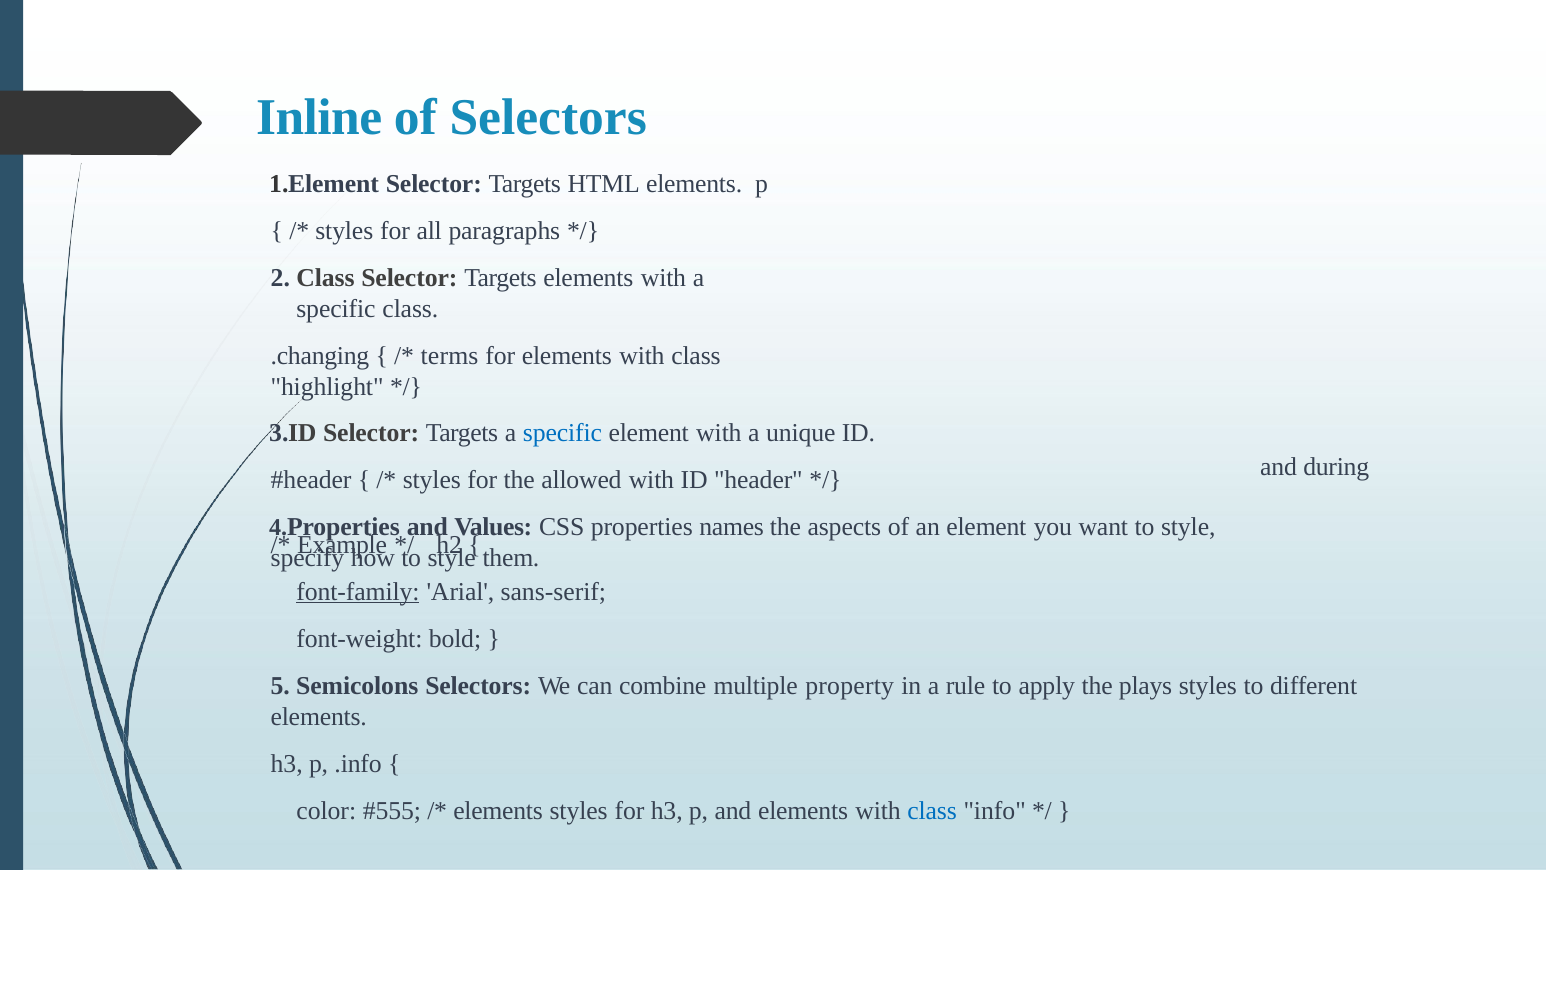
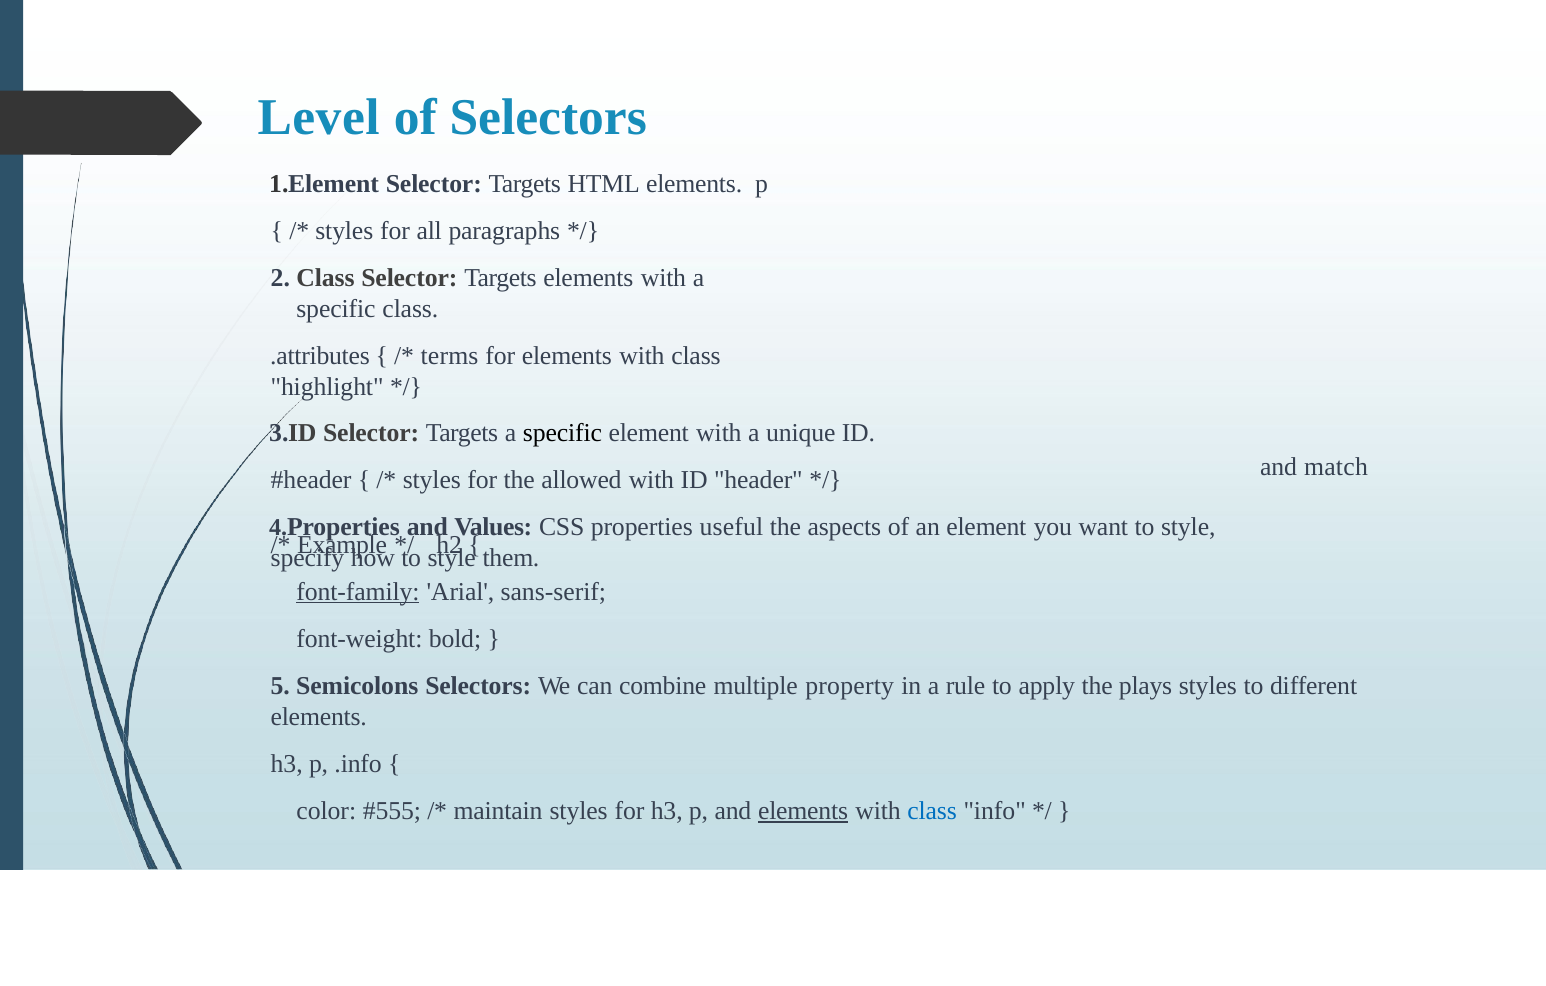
Inline: Inline -> Level
.changing: .changing -> .attributes
specific at (562, 433) colour: blue -> black
during: during -> match
names: names -> useful
elements at (498, 810): elements -> maintain
elements at (803, 810) underline: none -> present
